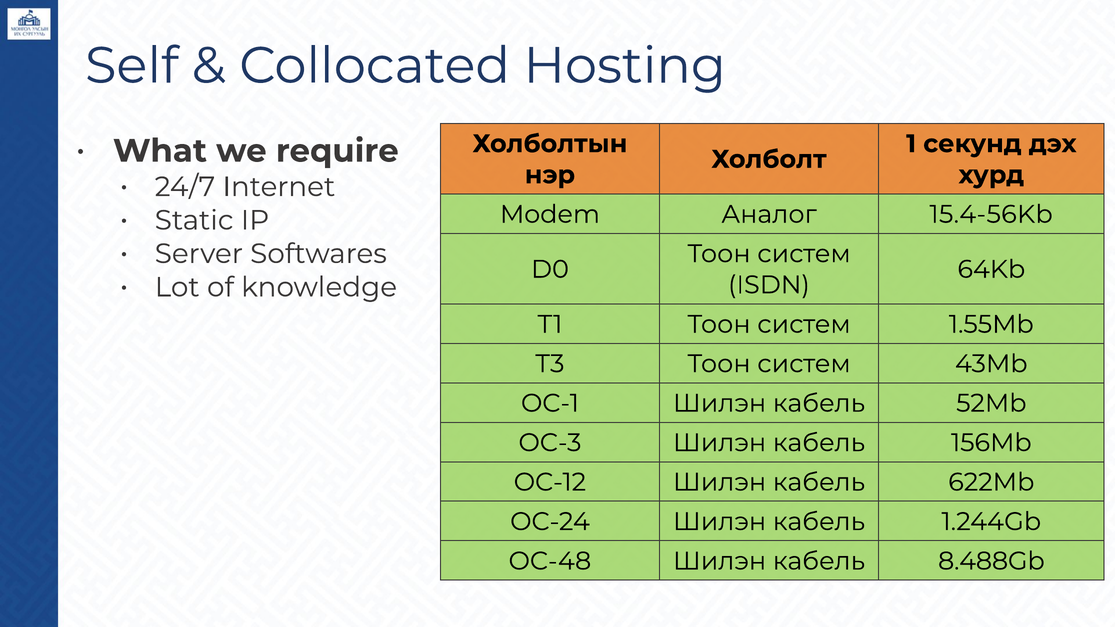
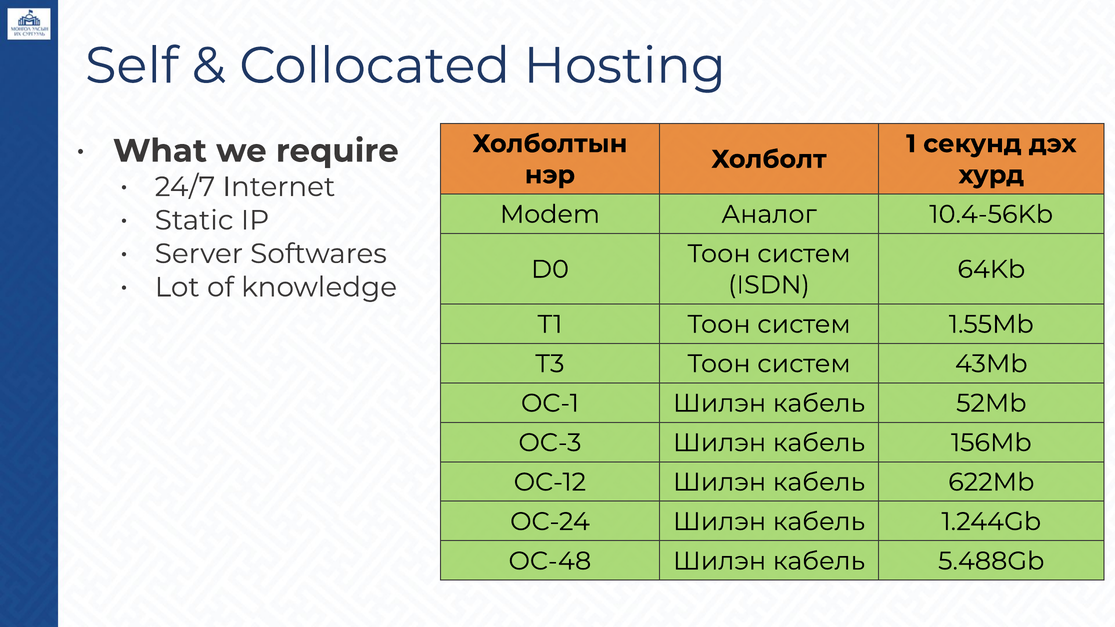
15.4-56Kb: 15.4-56Kb -> 10.4-56Kb
8.488Gb: 8.488Gb -> 5.488Gb
